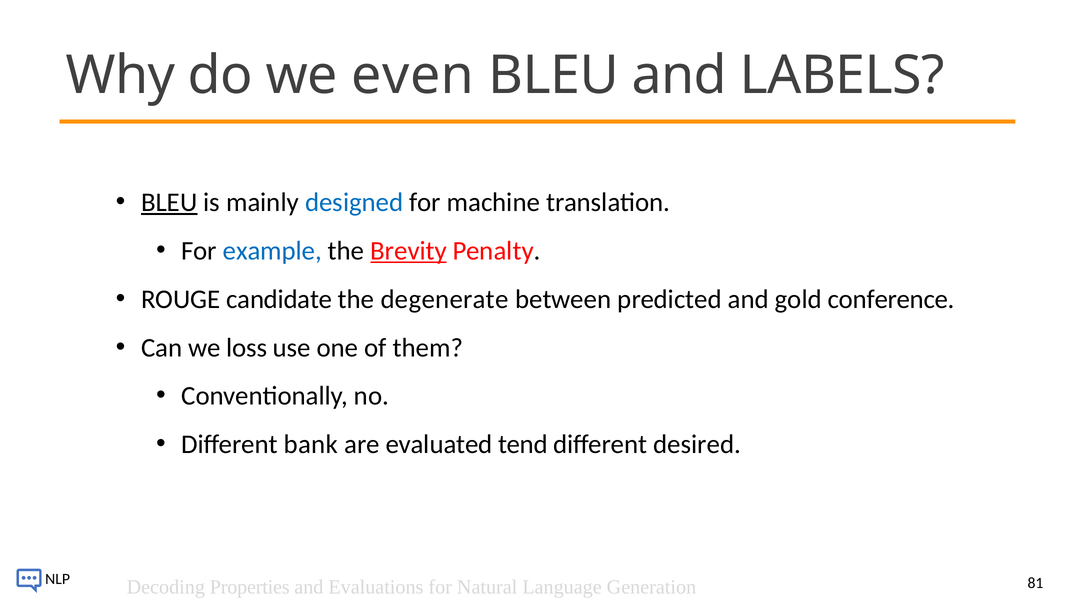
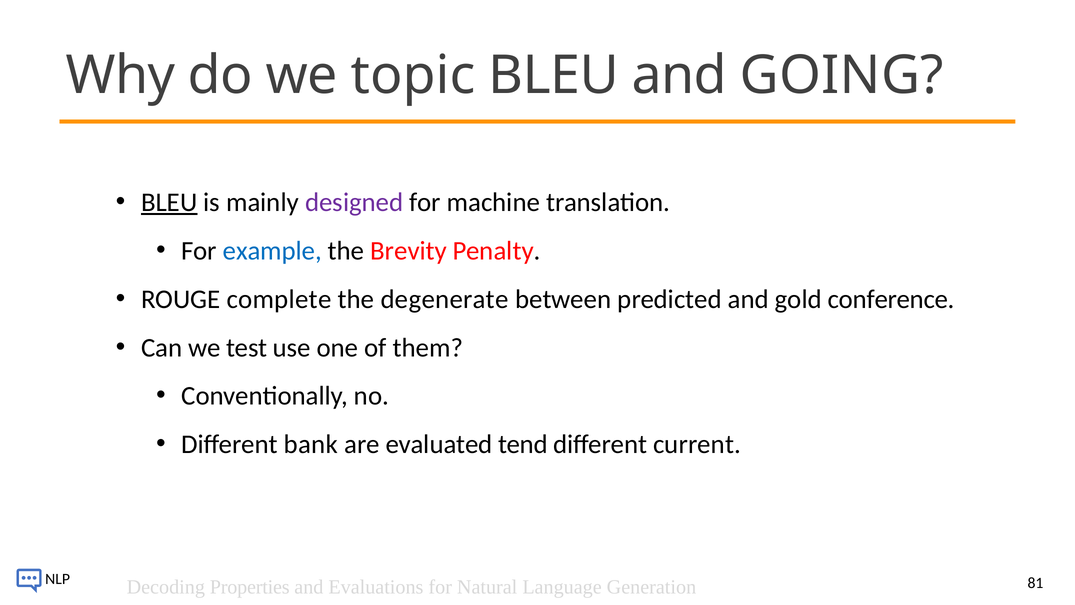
even: even -> topic
LABELS: LABELS -> GOING
designed colour: blue -> purple
Brevity underline: present -> none
candidate: candidate -> complete
loss: loss -> test
desired: desired -> current
